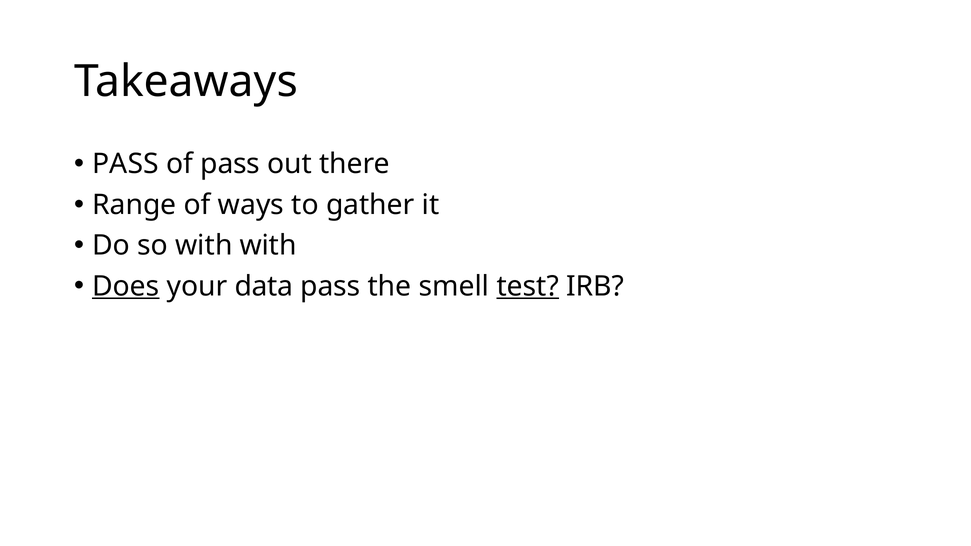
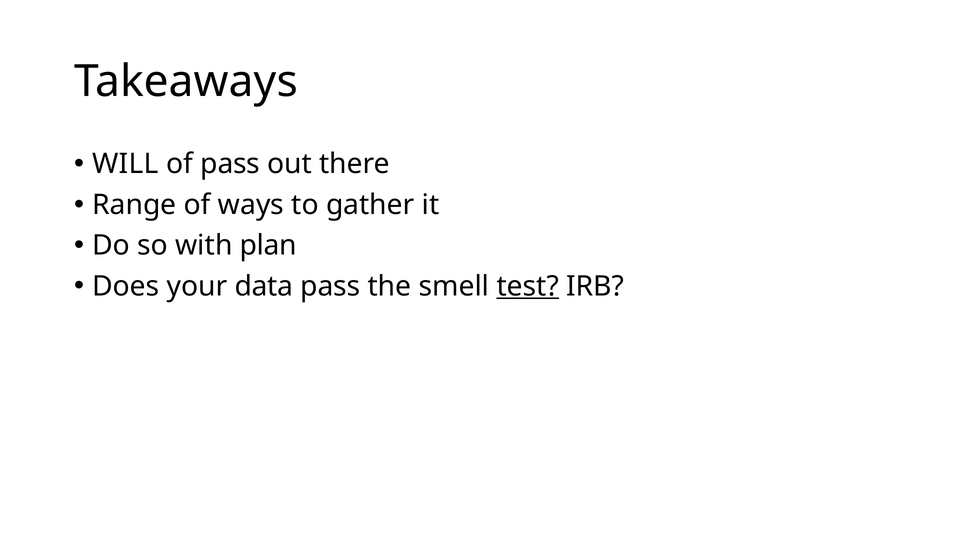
PASS at (126, 164): PASS -> WILL
with with: with -> plan
Does underline: present -> none
